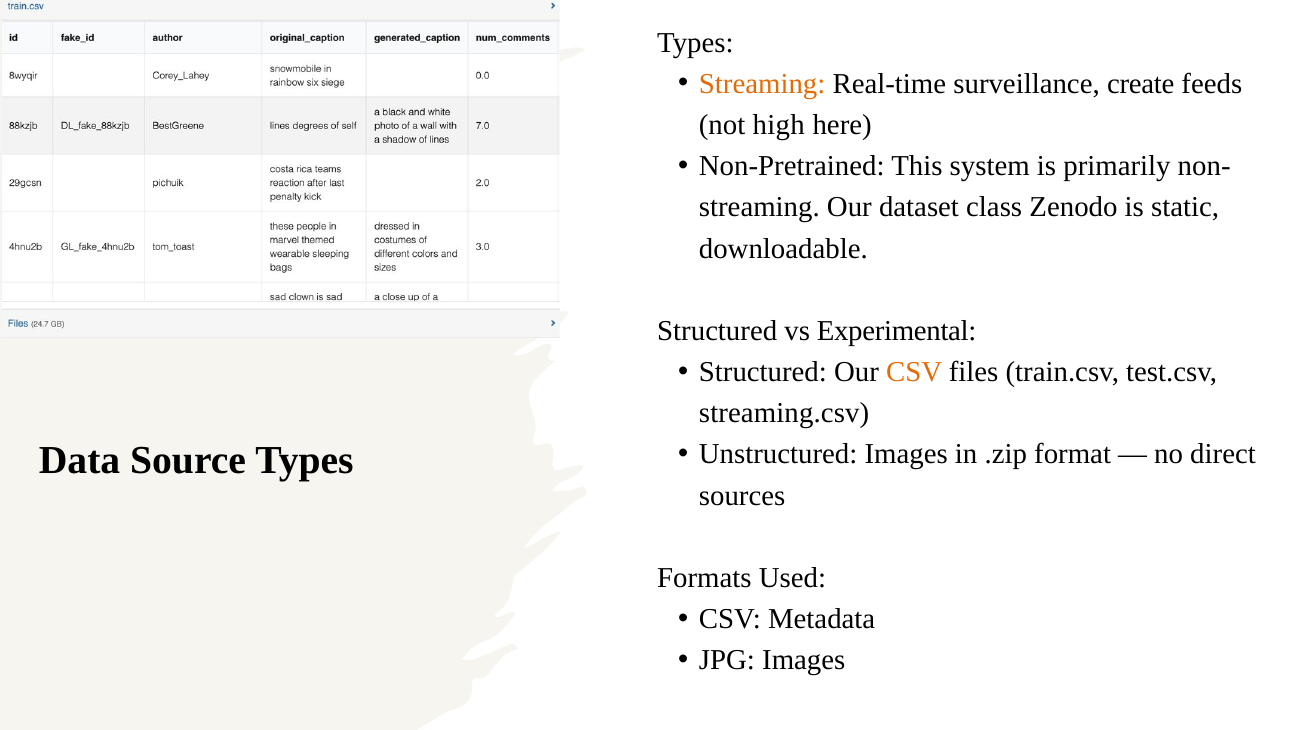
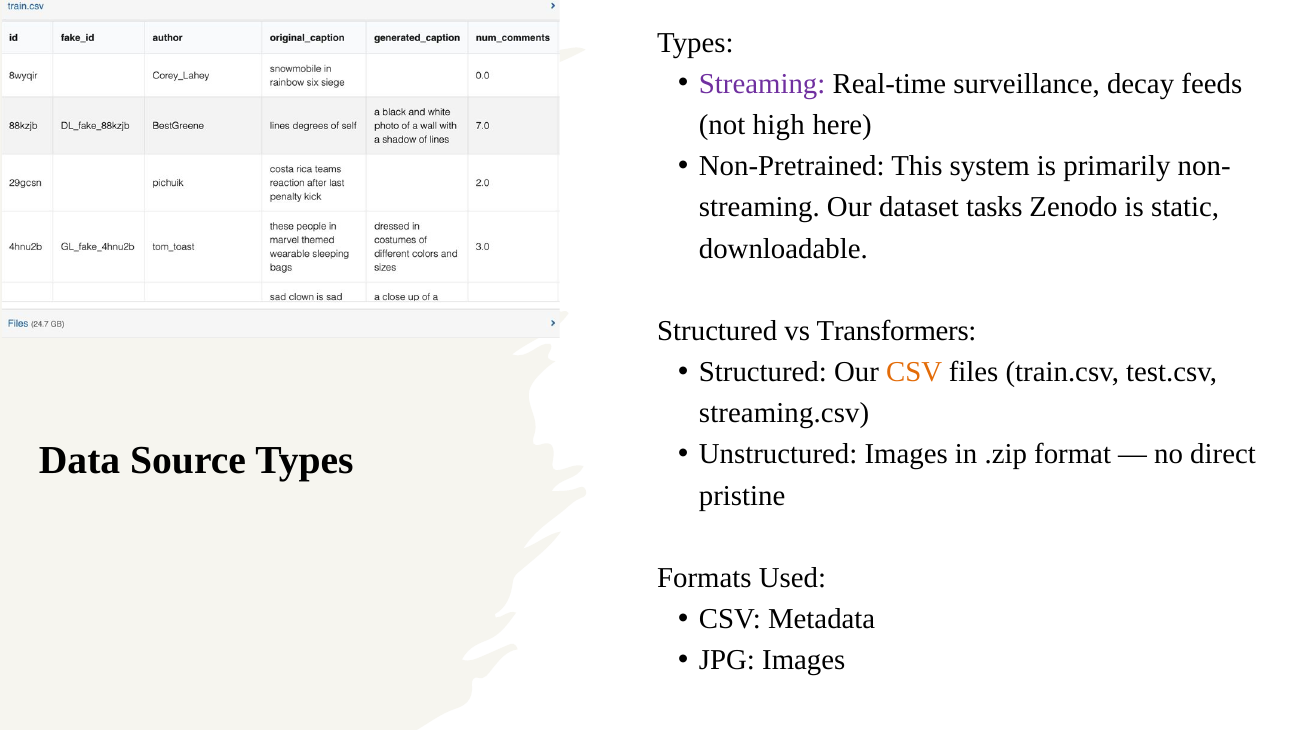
Streaming at (762, 84) colour: orange -> purple
create: create -> decay
class: class -> tasks
Experimental: Experimental -> Transformers
sources: sources -> pristine
